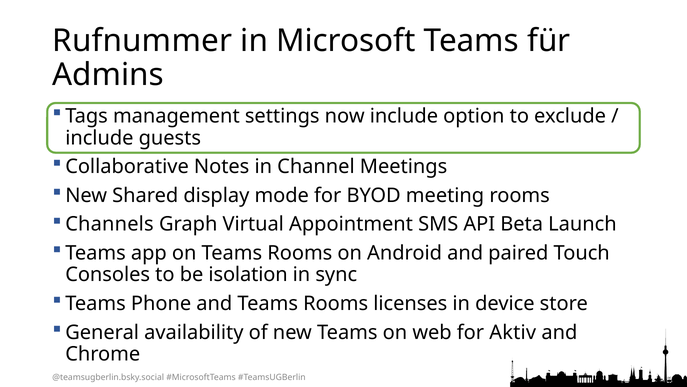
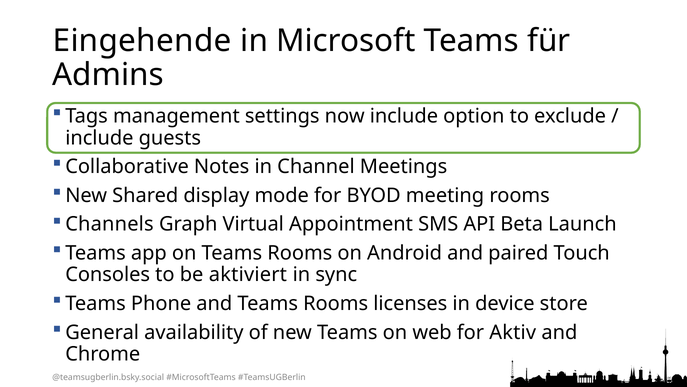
Rufnummer: Rufnummer -> Eingehende
isolation: isolation -> aktiviert
